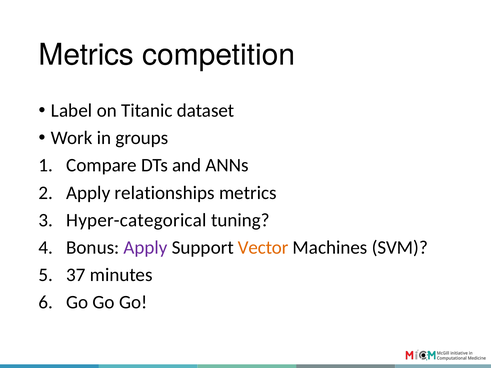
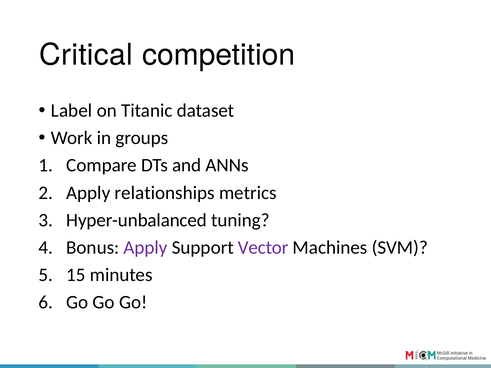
Metrics at (86, 55): Metrics -> Critical
Hyper-categorical: Hyper-categorical -> Hyper-unbalanced
Vector colour: orange -> purple
37: 37 -> 15
